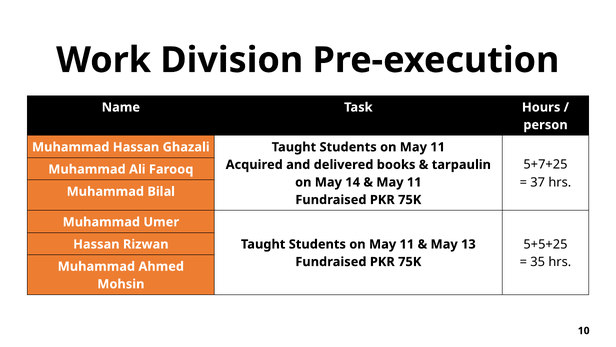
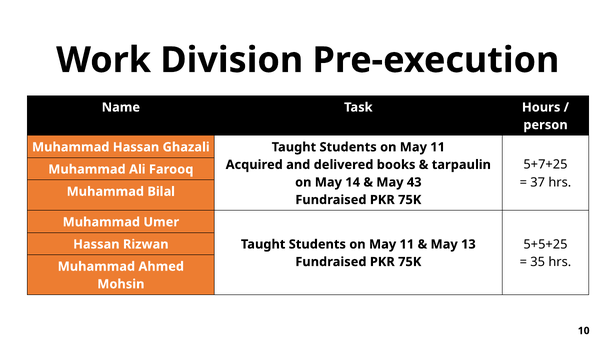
11 at (414, 182): 11 -> 43
